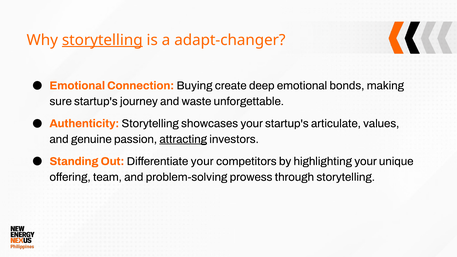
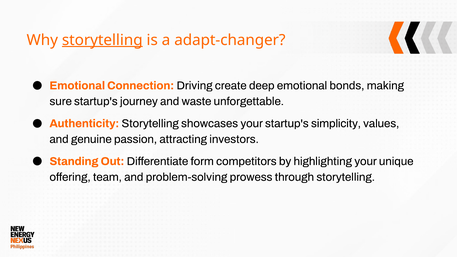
Buying: Buying -> Driving
articulate: articulate -> simplicity
attracting underline: present -> none
Differentiate your: your -> form
